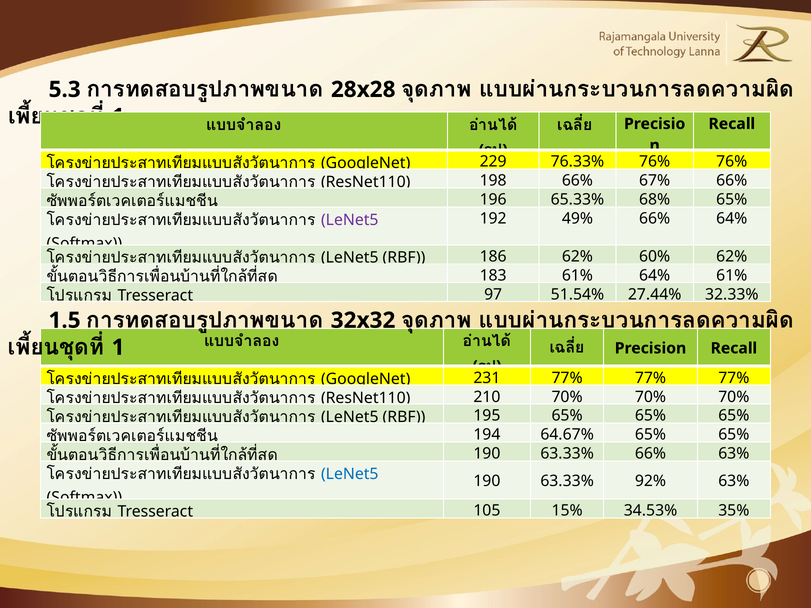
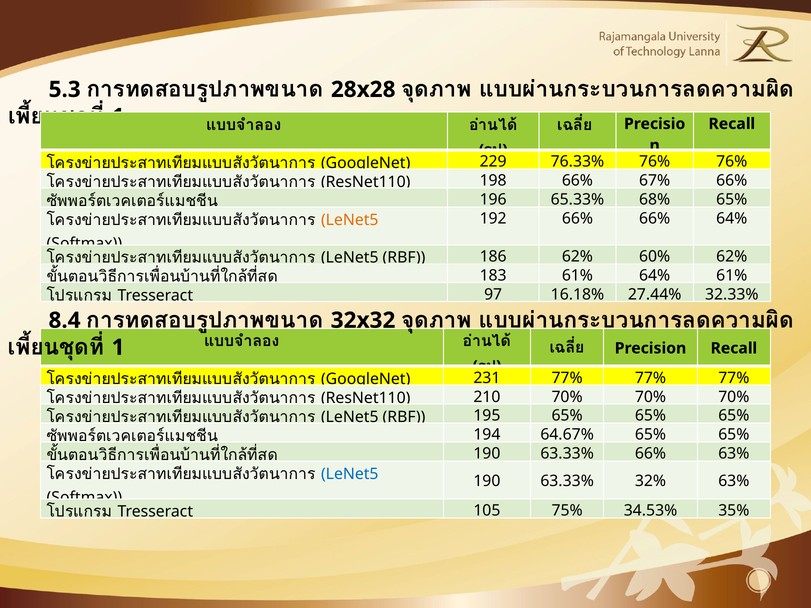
192 49%: 49% -> 66%
LeNet5 at (350, 220) colour: purple -> orange
51.54%: 51.54% -> 16.18%
1.5: 1.5 -> 8.4
92%: 92% -> 32%
15%: 15% -> 75%
